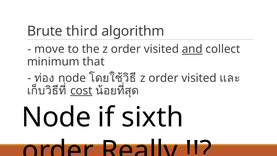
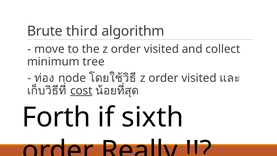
and underline: present -> none
that: that -> tree
Node at (56, 117): Node -> Forth
